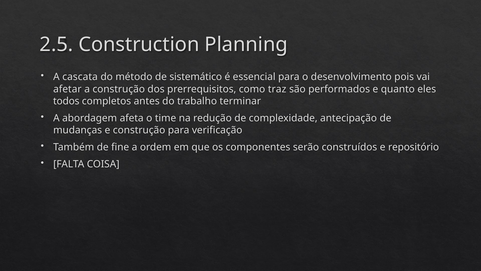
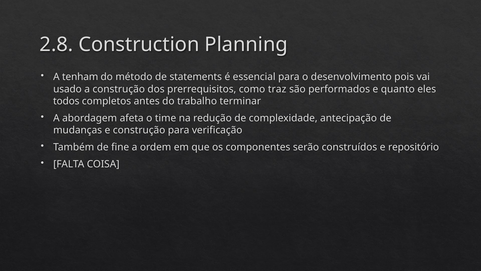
2.5: 2.5 -> 2.8
cascata: cascata -> tenham
sistemático: sistemático -> statements
afetar: afetar -> usado
